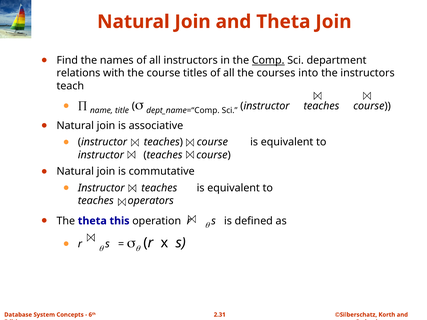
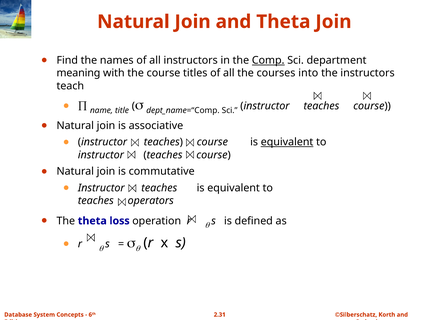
relations: relations -> meaning
equivalent at (287, 142) underline: none -> present
this: this -> loss
